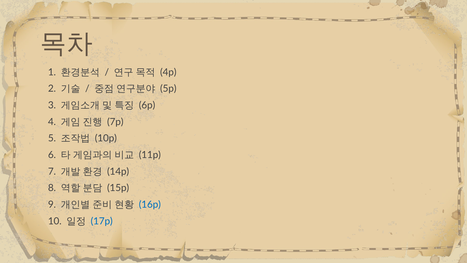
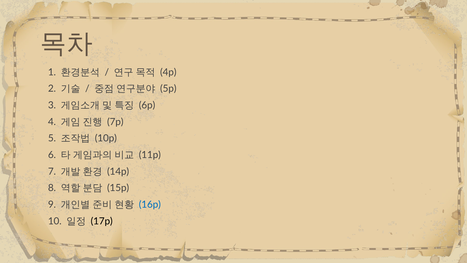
17p colour: blue -> black
